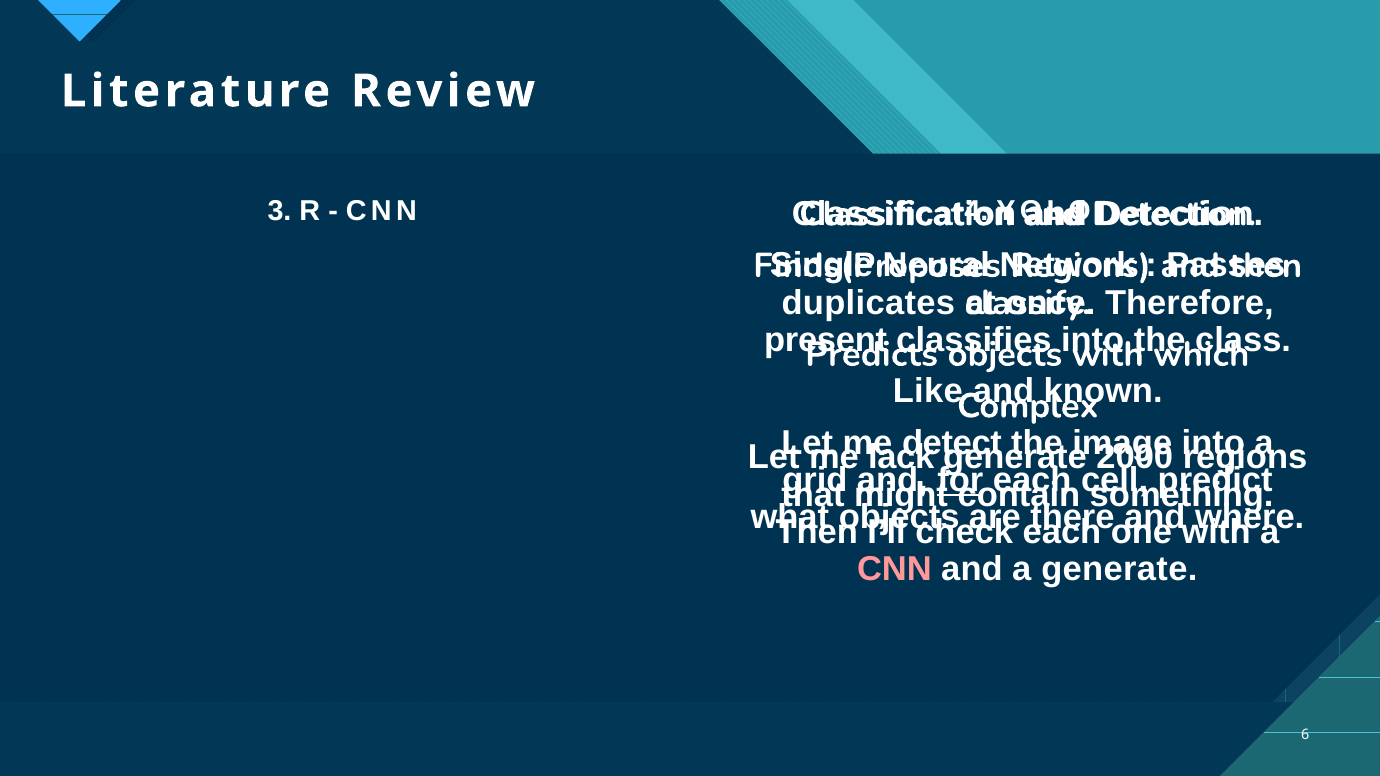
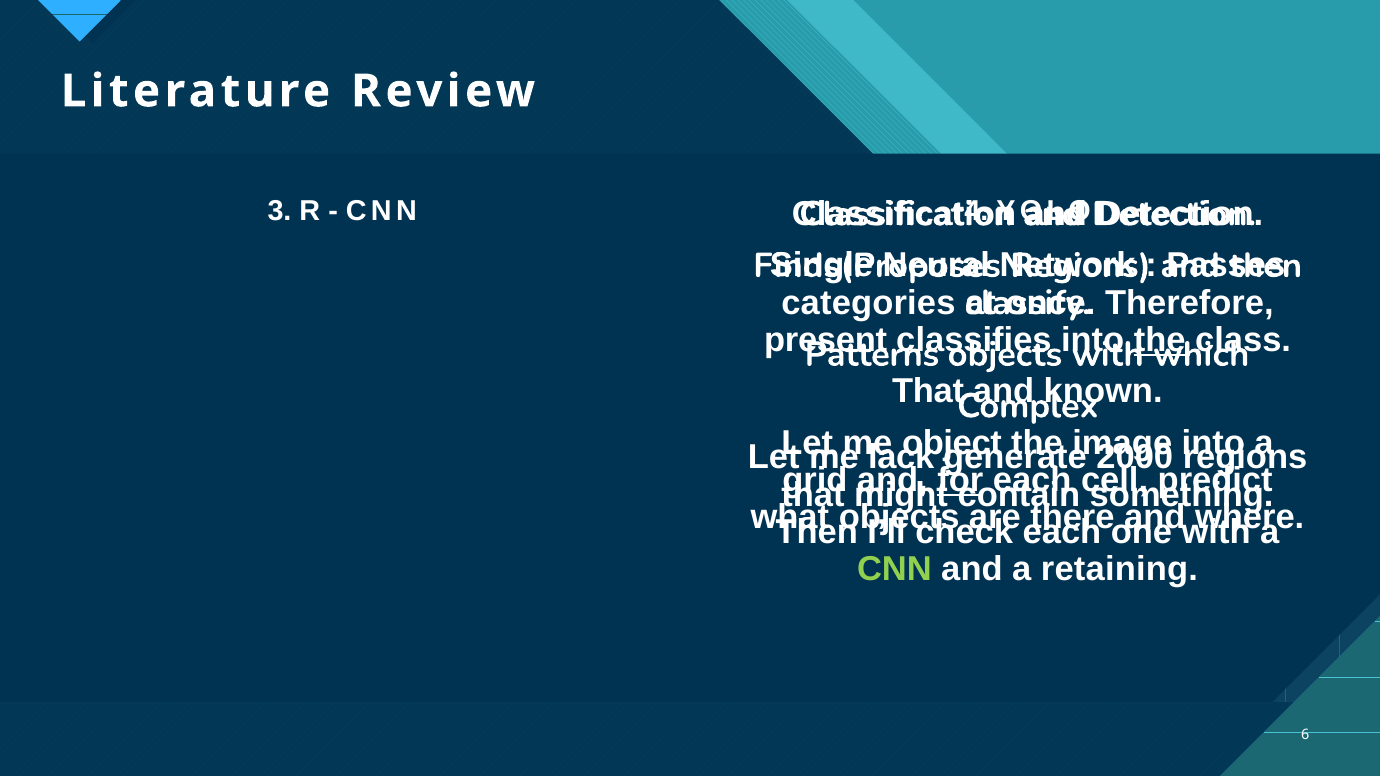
duplicates: duplicates -> categories
the at (1160, 340) underline: none -> present
Predicts: Predicts -> Patterns
Like at (928, 392): Like -> That
detect: detect -> object
CNN at (894, 569) colour: pink -> light green
a generate: generate -> retaining
